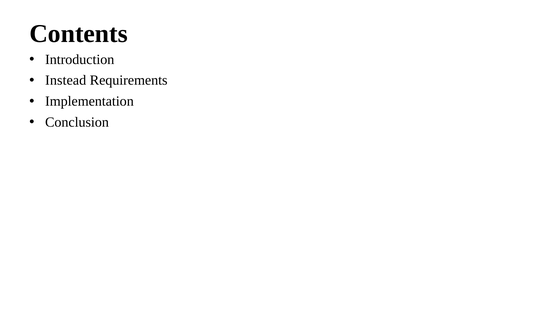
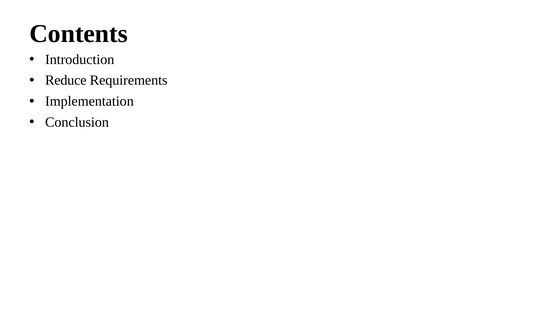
Instead: Instead -> Reduce
